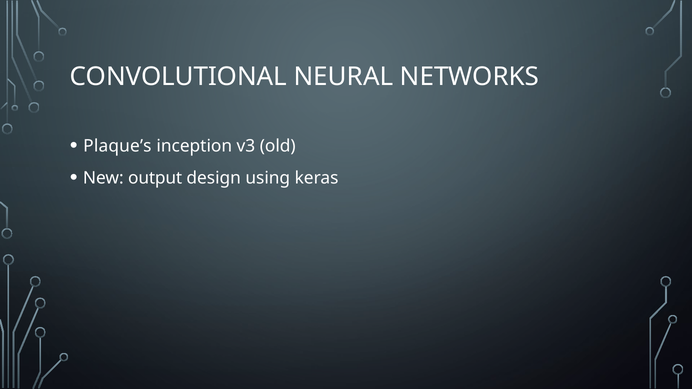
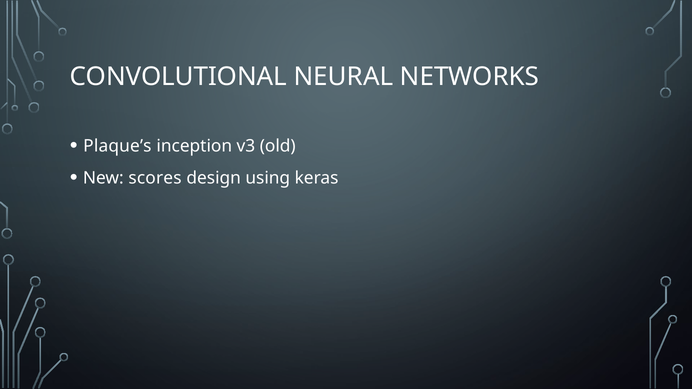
output: output -> scores
